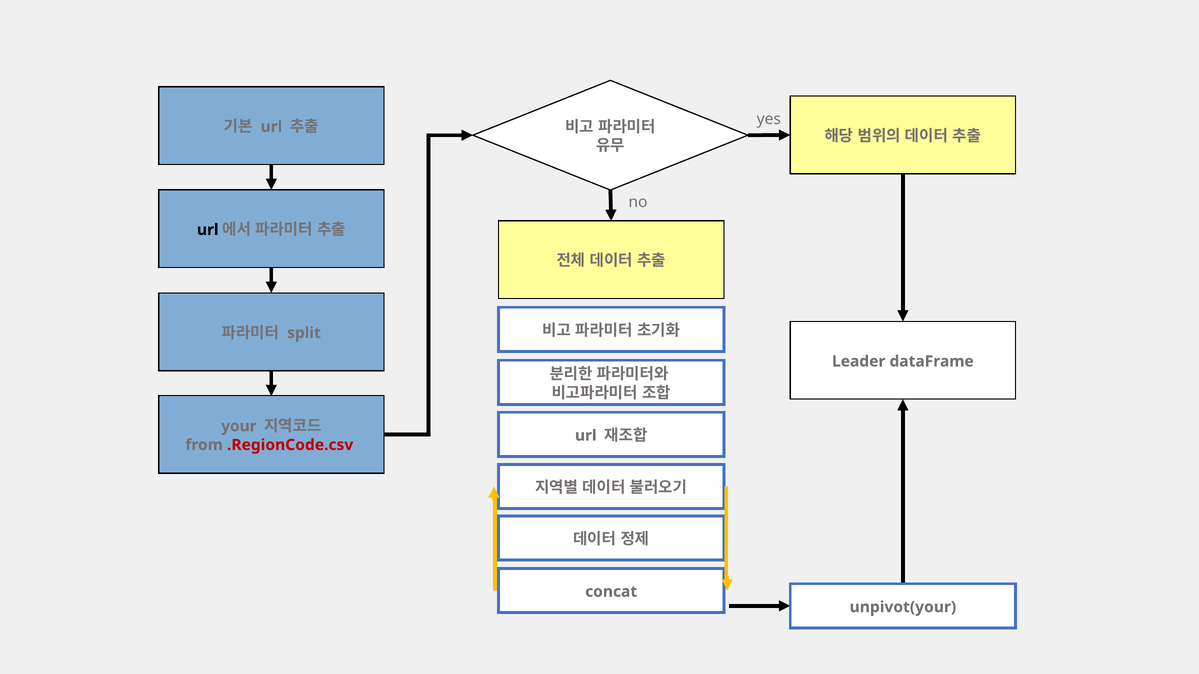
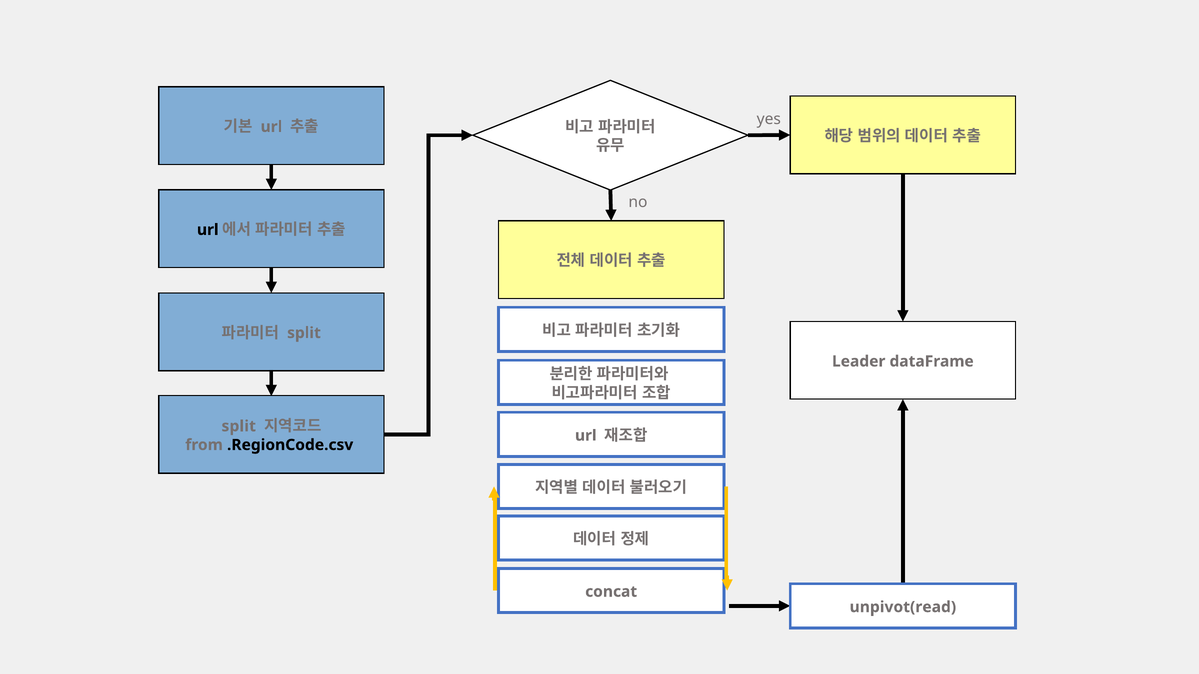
your at (239, 426): your -> split
.RegionCode.csv colour: red -> black
unpivot(your: unpivot(your -> unpivot(read
